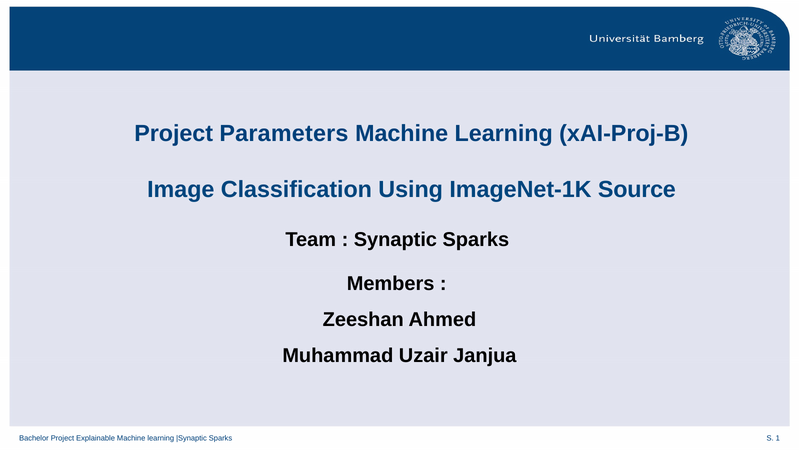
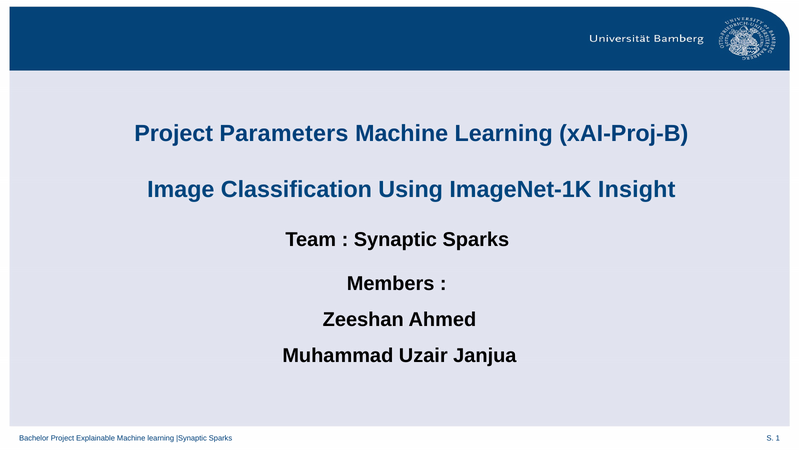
Source: Source -> Insight
